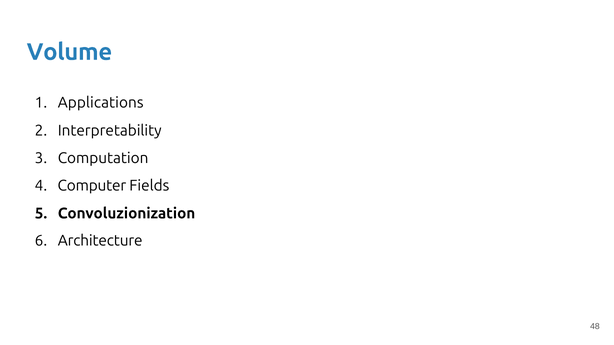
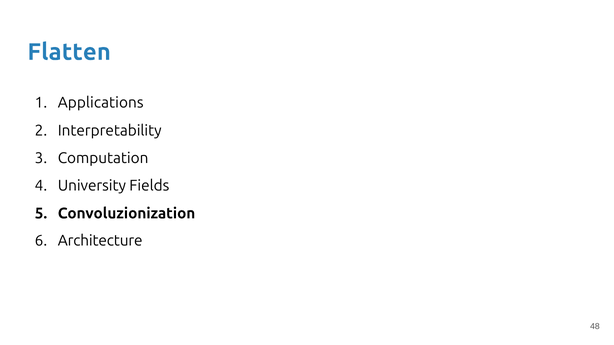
Volume: Volume -> Flatten
Computer: Computer -> University
